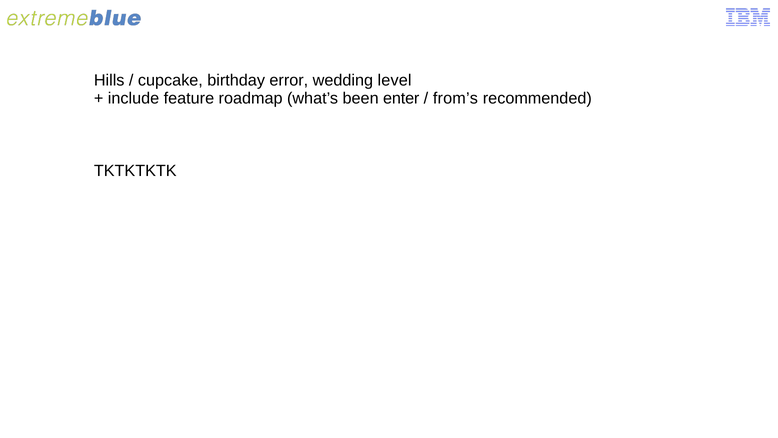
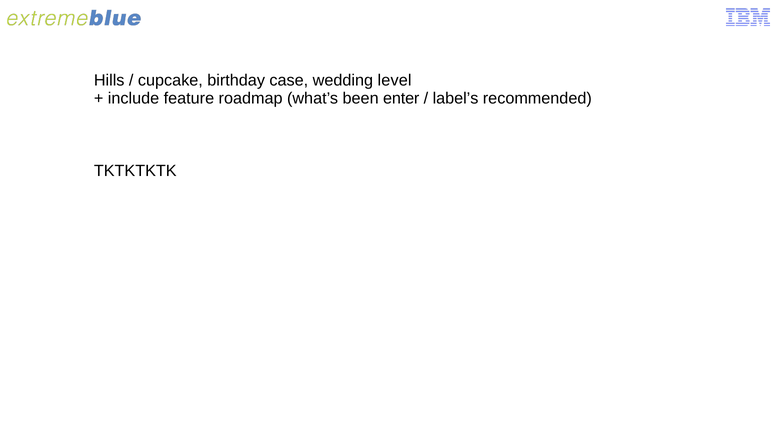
error: error -> case
from’s: from’s -> label’s
